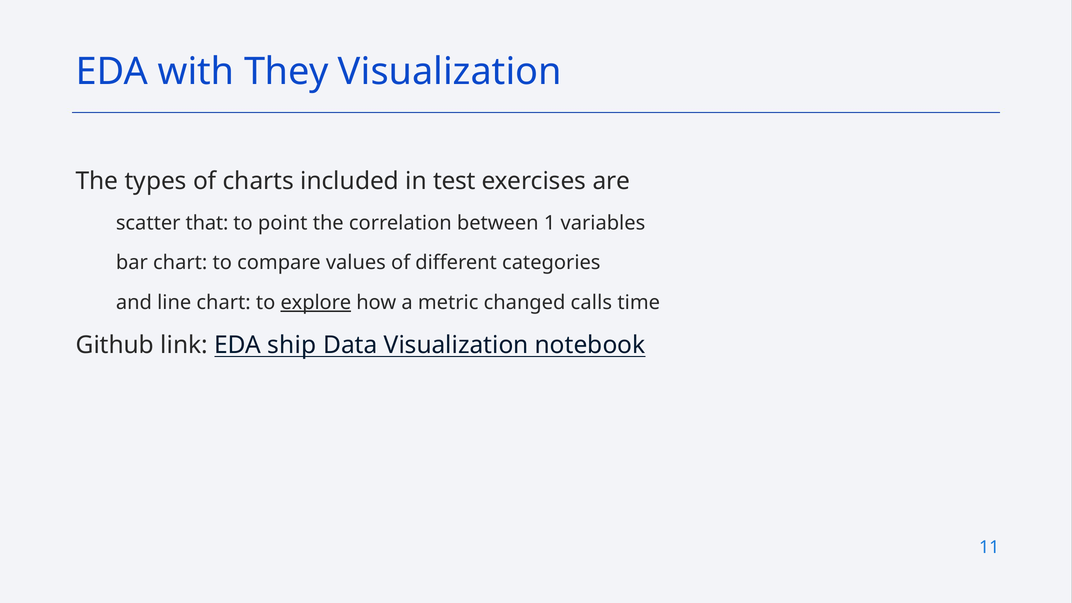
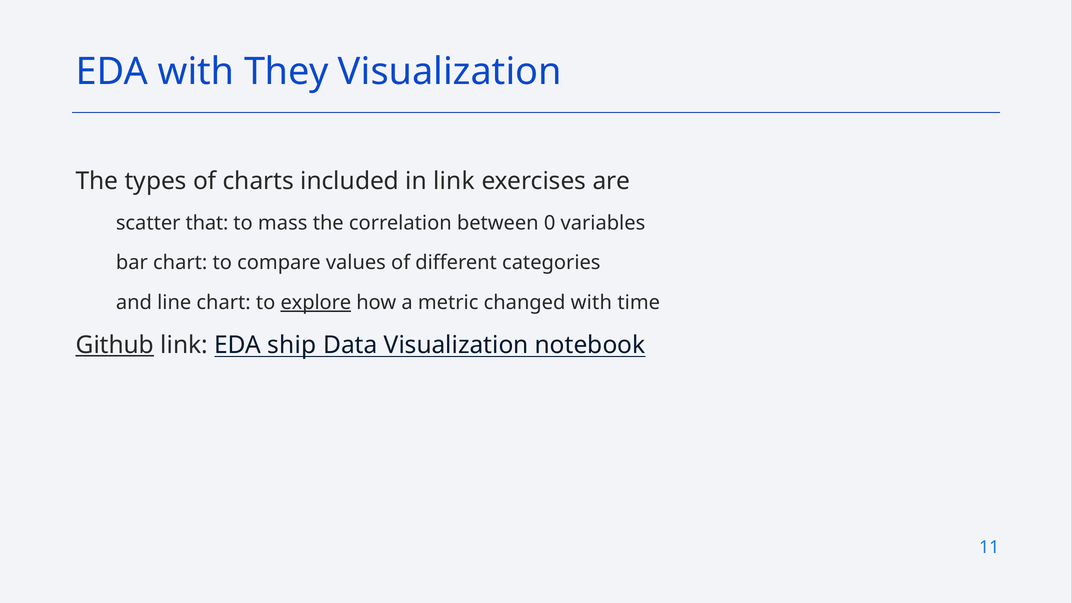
in test: test -> link
point: point -> mass
1: 1 -> 0
changed calls: calls -> with
Github underline: none -> present
